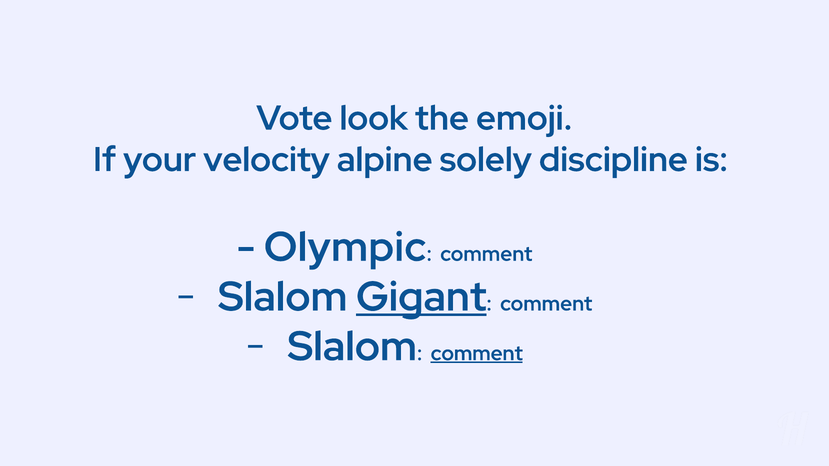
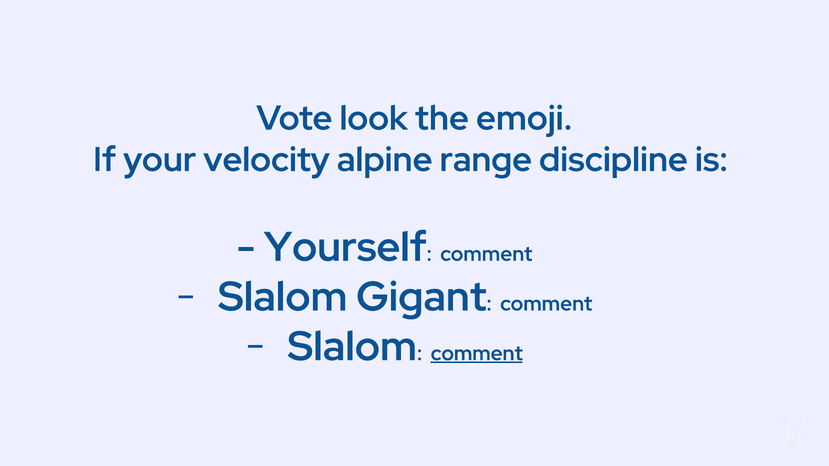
solely: solely -> range
Olympic: Olympic -> Yourself
Gigant underline: present -> none
